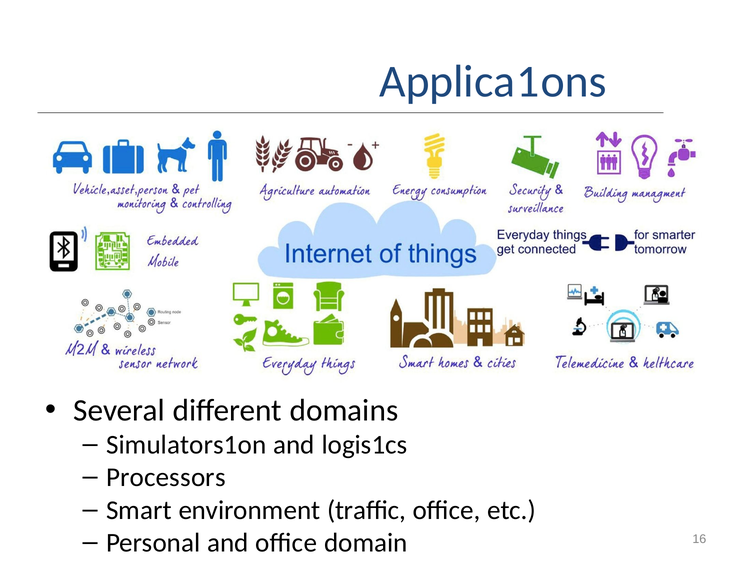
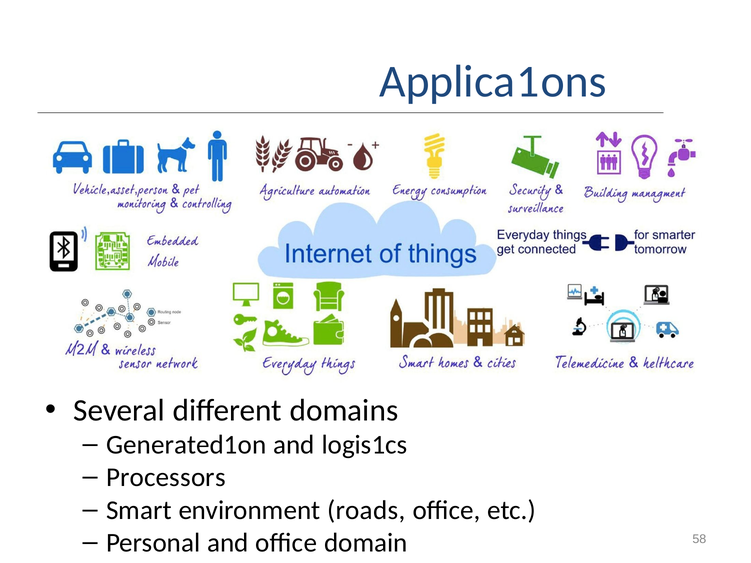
Simulators1on: Simulators1on -> Generated1on
traﬃc: traﬃc -> roads
16: 16 -> 58
